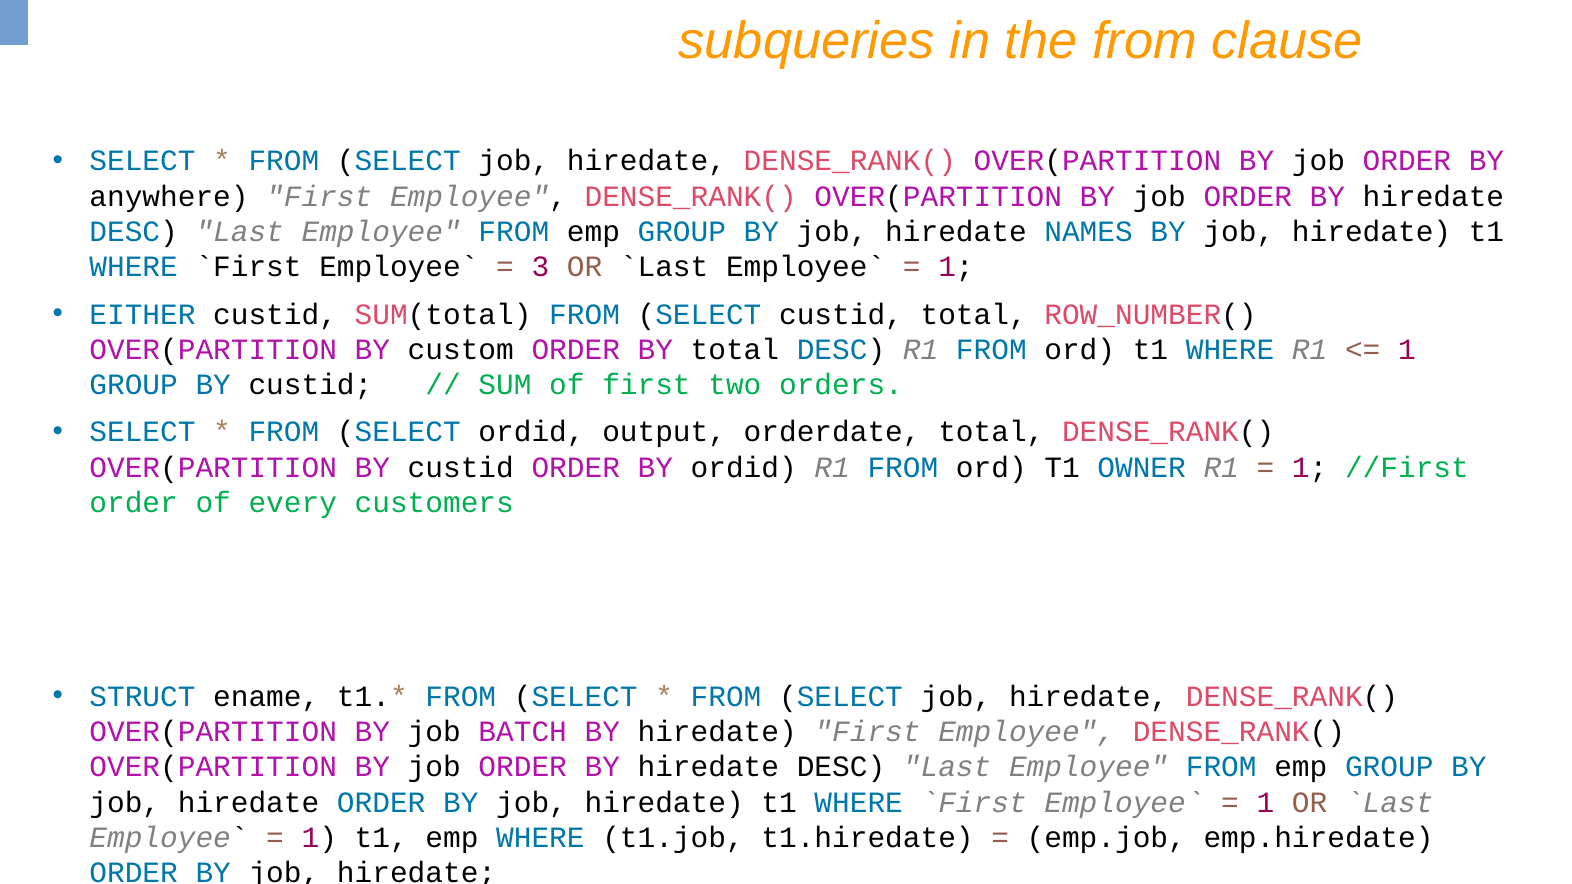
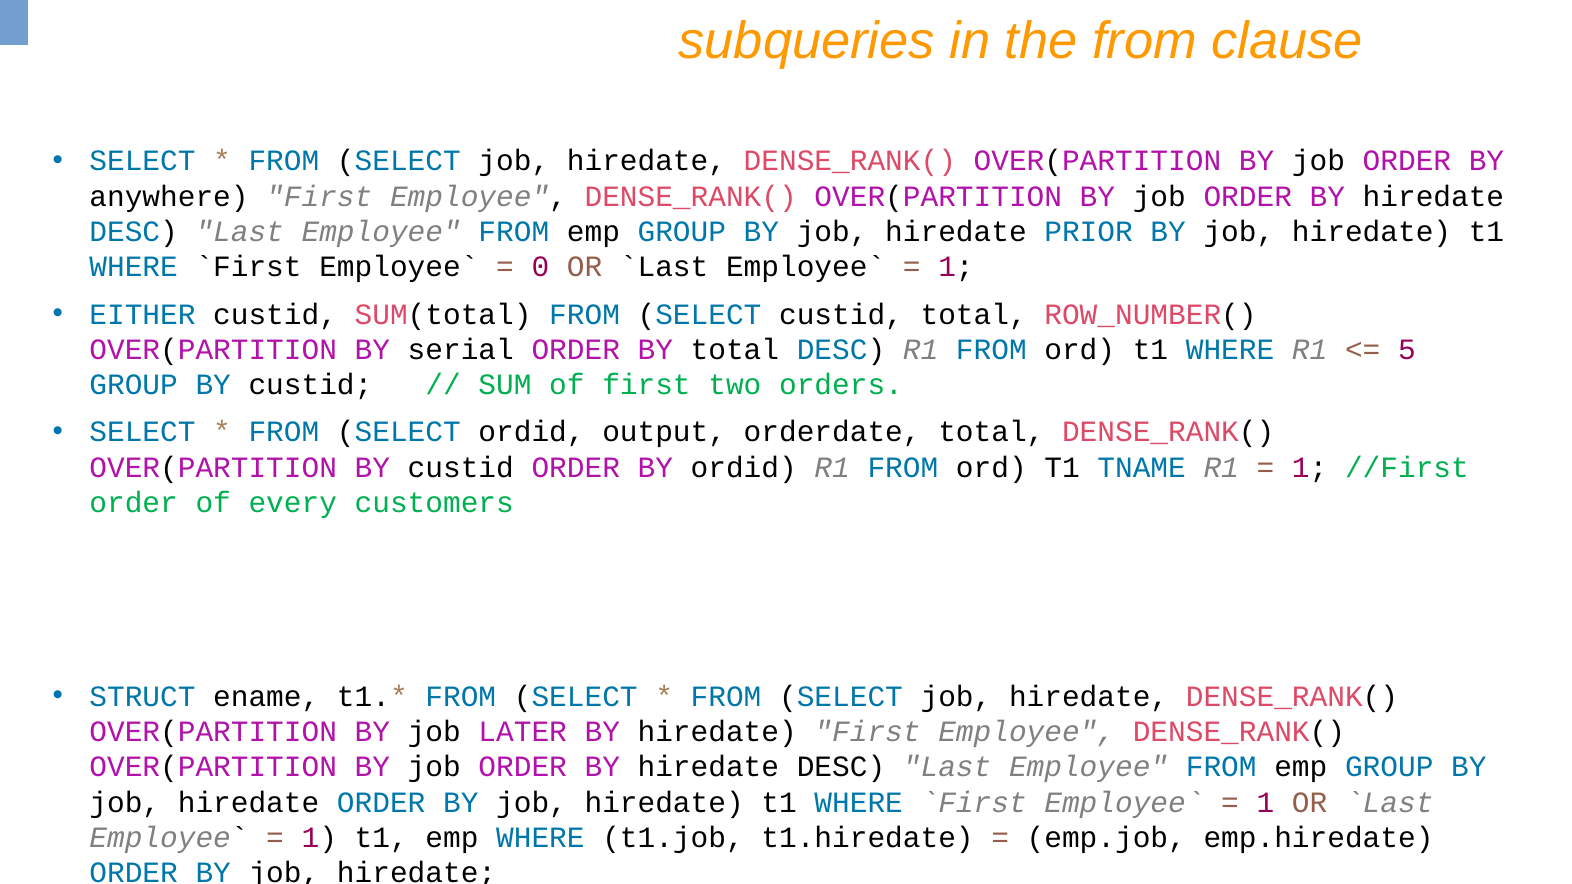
NAMES: NAMES -> PRIOR
3: 3 -> 0
custom: custom -> serial
1 at (1407, 350): 1 -> 5
OWNER: OWNER -> TNAME
BATCH: BATCH -> LATER
